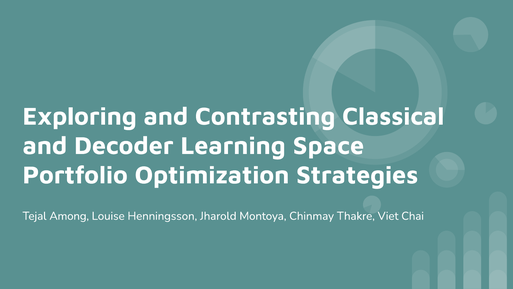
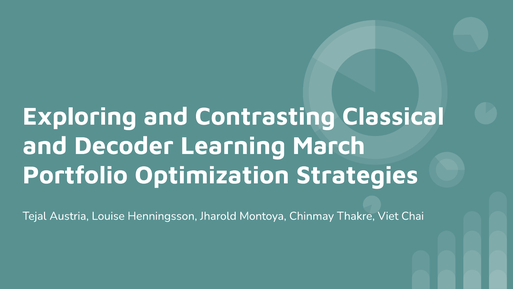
Space: Space -> March
Among: Among -> Austria
